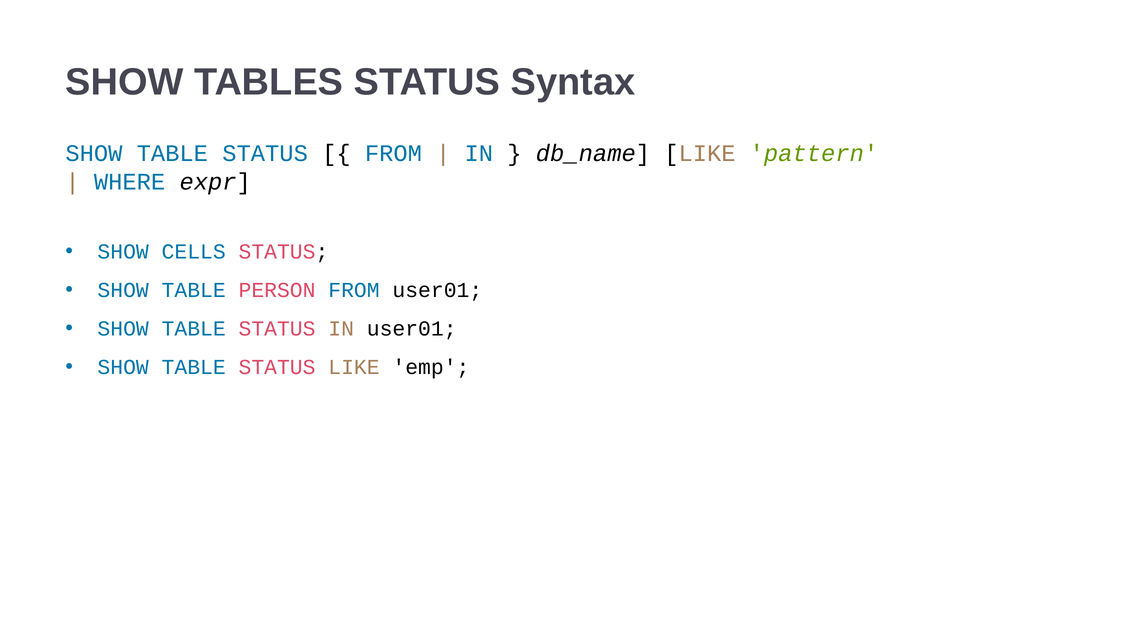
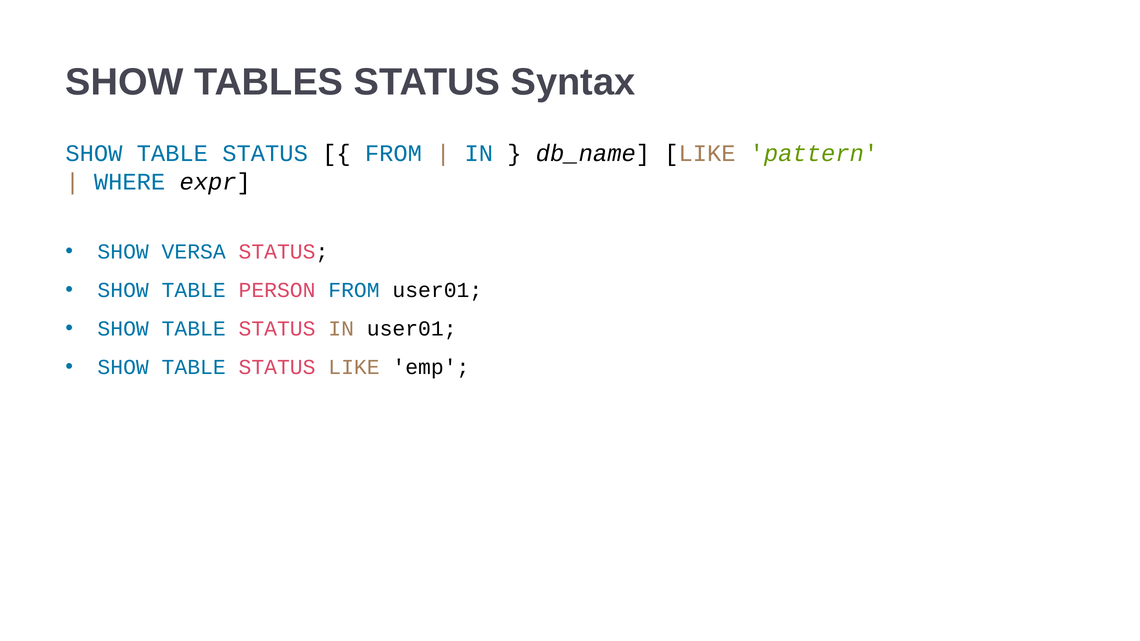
CELLS: CELLS -> VERSA
